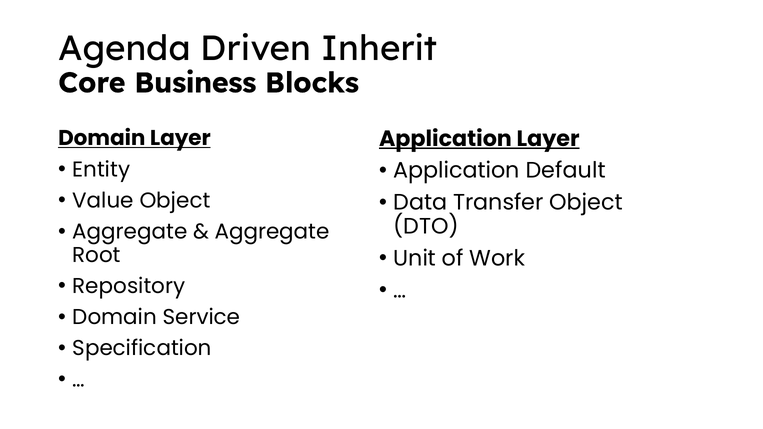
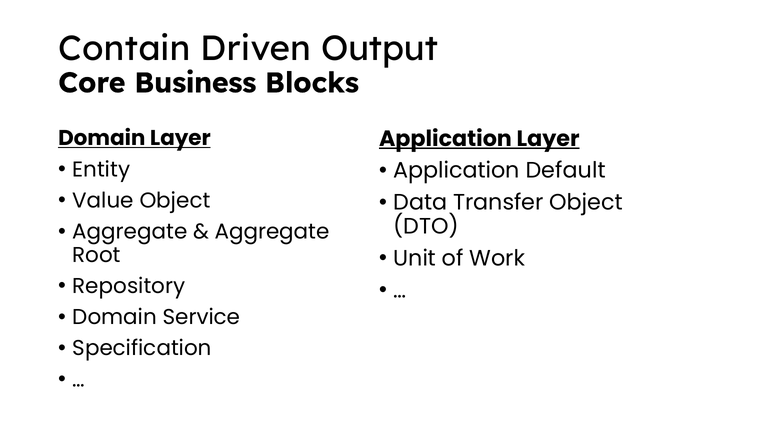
Agenda: Agenda -> Contain
Inherit: Inherit -> Output
